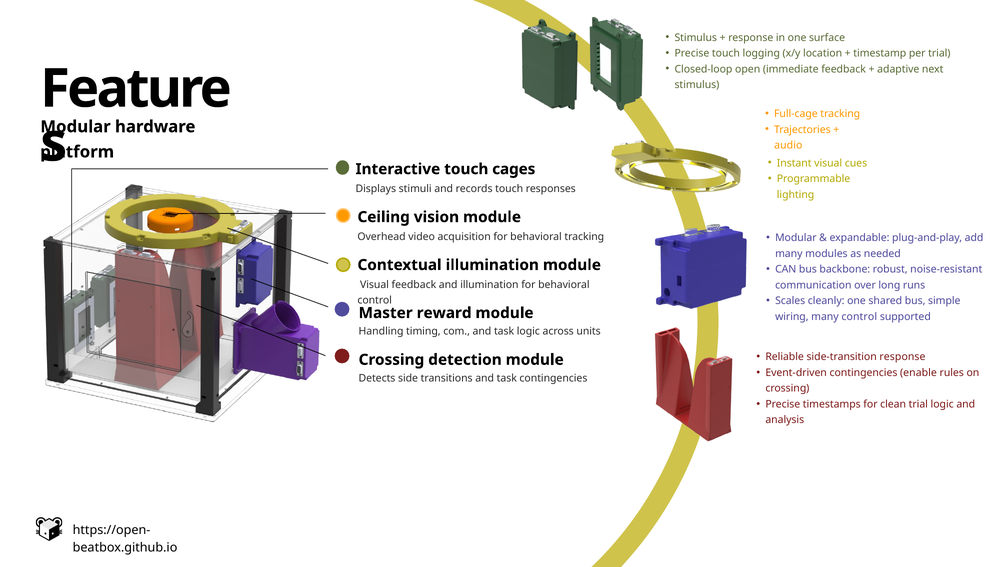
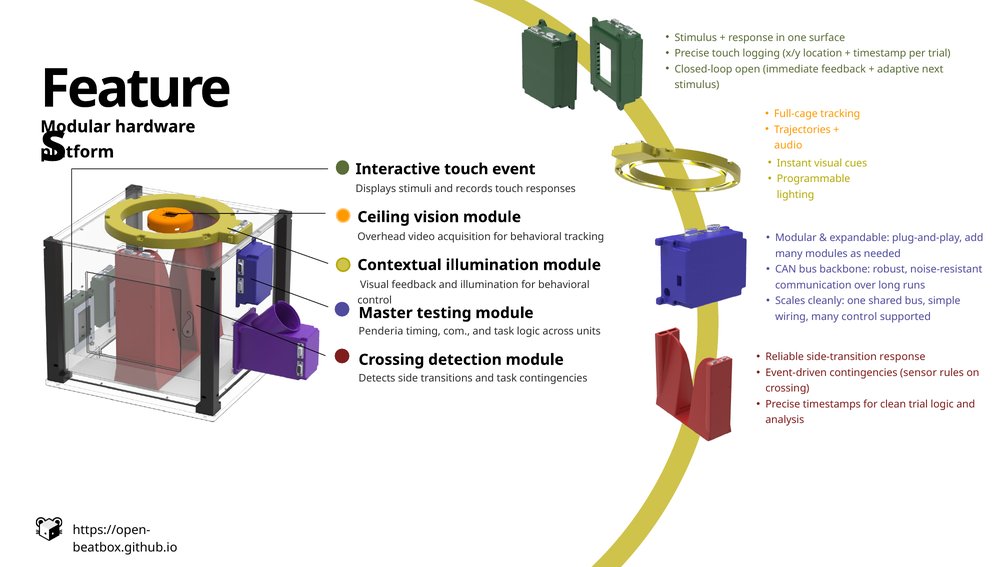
cages: cages -> event
reward: reward -> testing
Handling: Handling -> Penderia
enable: enable -> sensor
